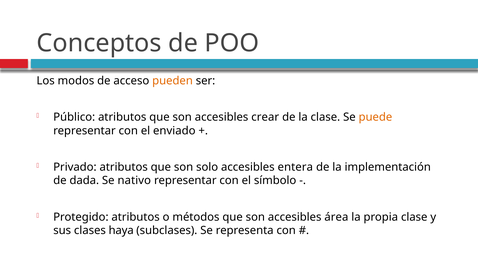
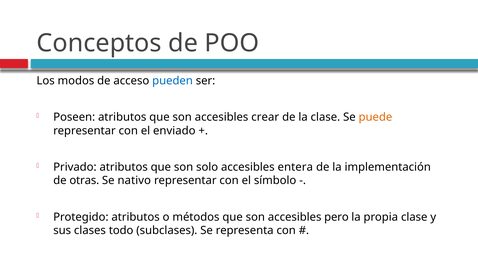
pueden colour: orange -> blue
Público: Público -> Poseen
dada: dada -> otras
área: área -> pero
haya: haya -> todo
